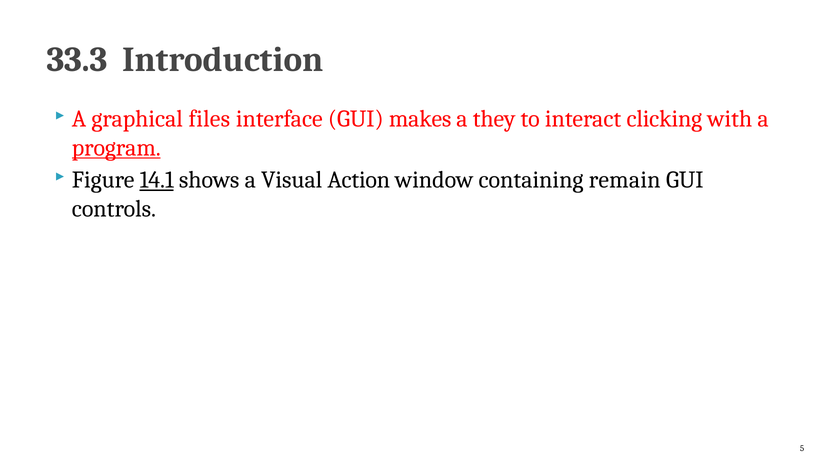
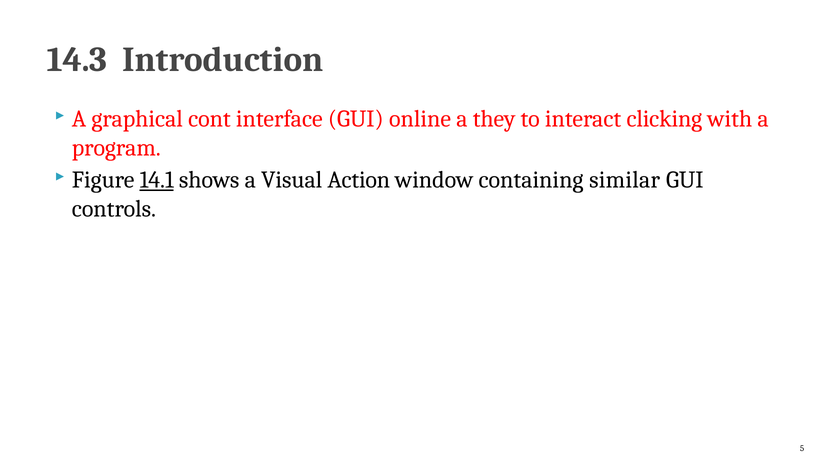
33.3: 33.3 -> 14.3
files: files -> cont
makes: makes -> online
program underline: present -> none
remain: remain -> similar
